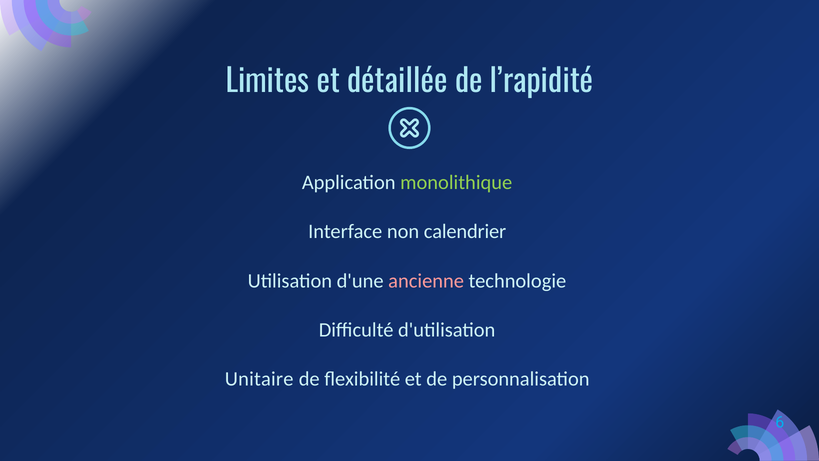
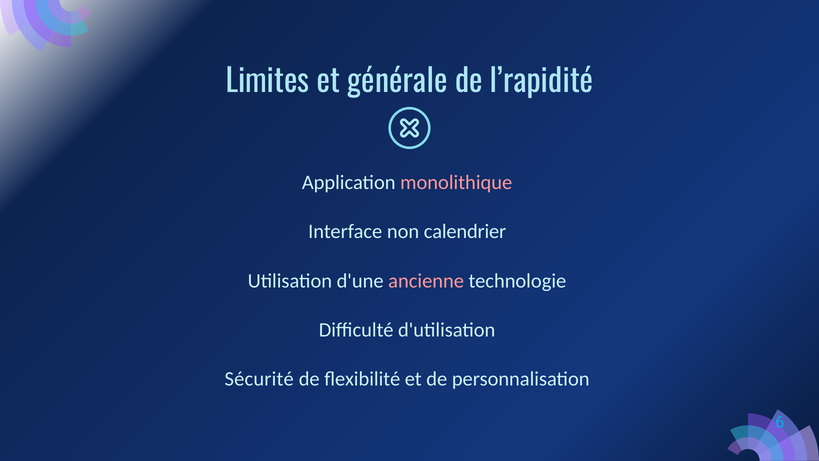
détaillée: détaillée -> générale
monolithique colour: light green -> pink
Unitaire: Unitaire -> Sécurité
